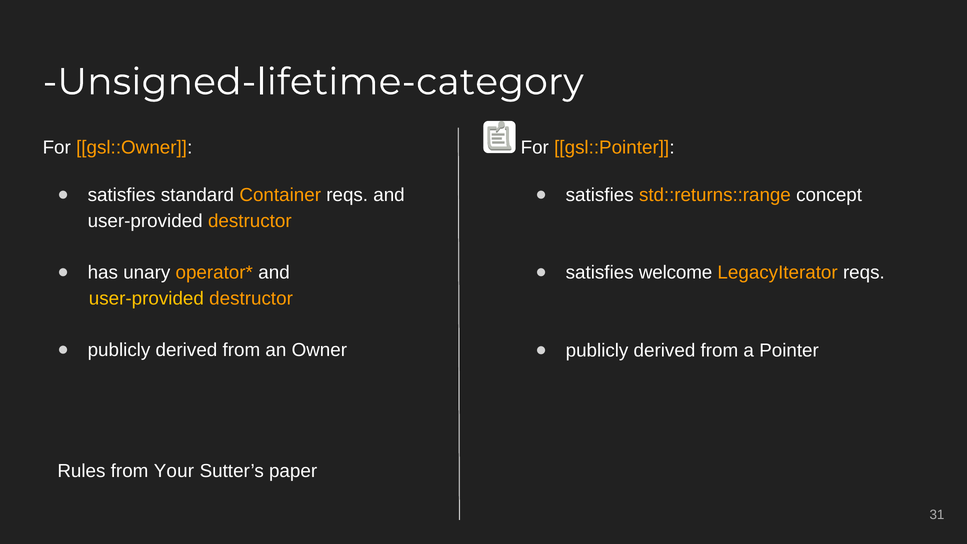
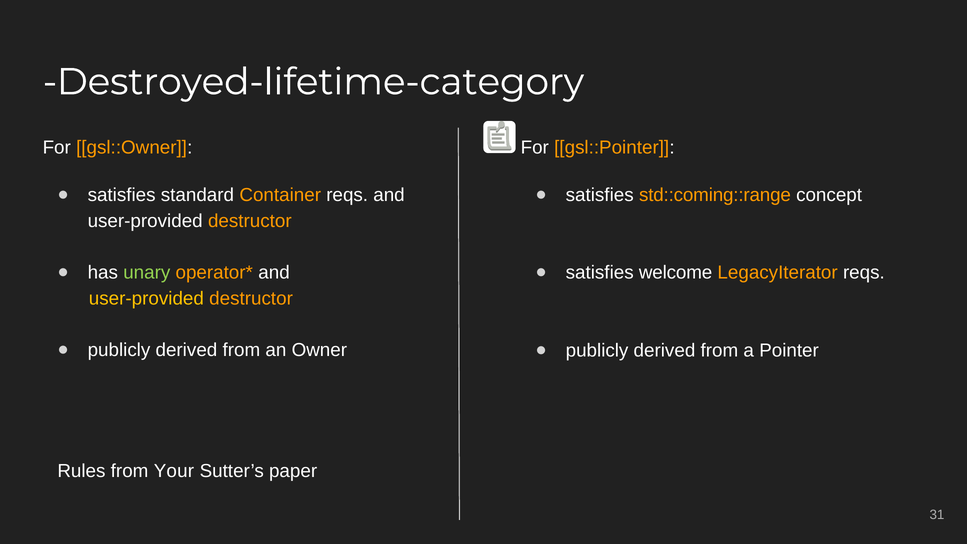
Unsigned-lifetime-category: Unsigned-lifetime-category -> Destroyed-lifetime-category
std::returns::range: std::returns::range -> std::coming::range
unary colour: white -> light green
